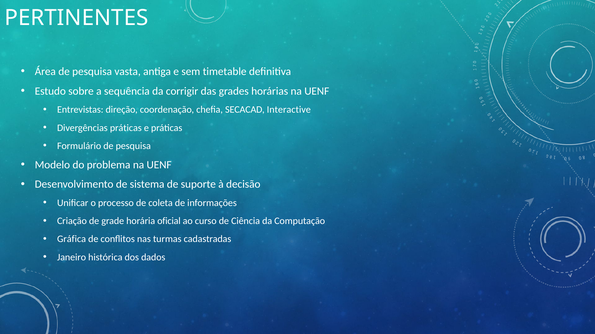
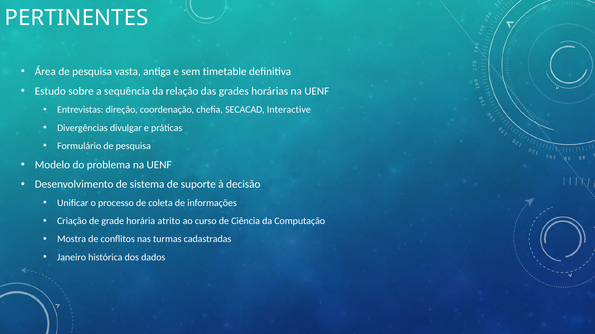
corrigir: corrigir -> relação
Divergências práticas: práticas -> divulgar
oficial: oficial -> atrito
Gráfica: Gráfica -> Mostra
